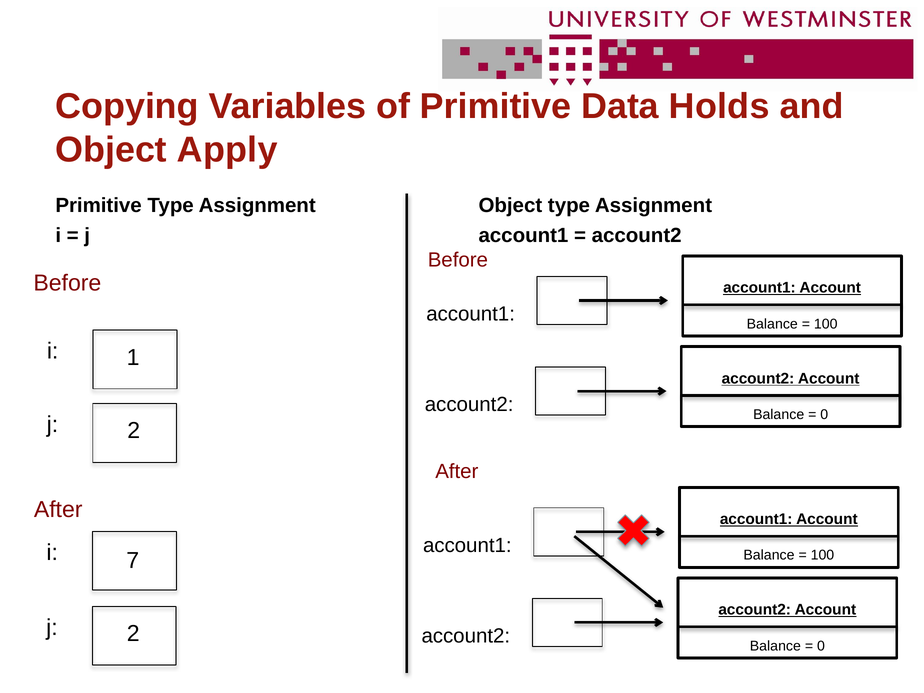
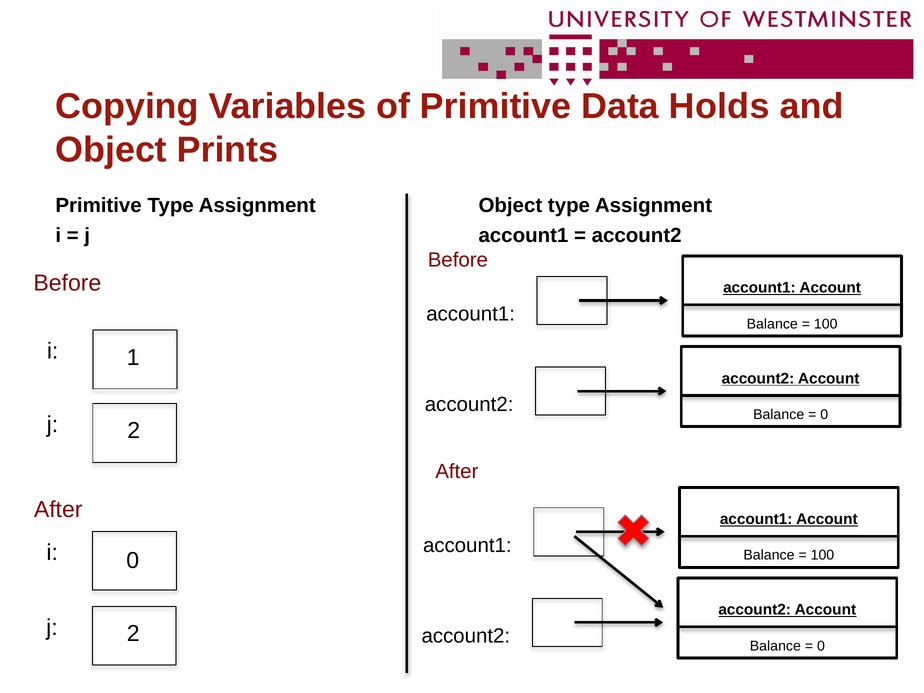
Apply: Apply -> Prints
i 7: 7 -> 0
